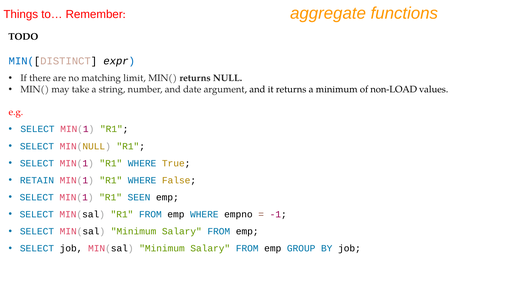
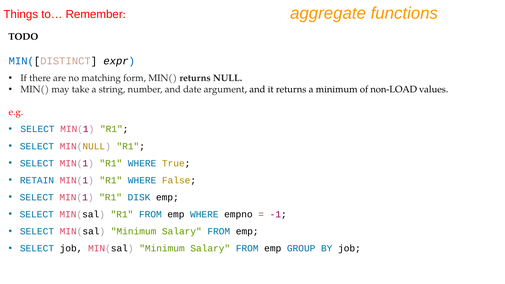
limit: limit -> form
SEEN: SEEN -> DISK
